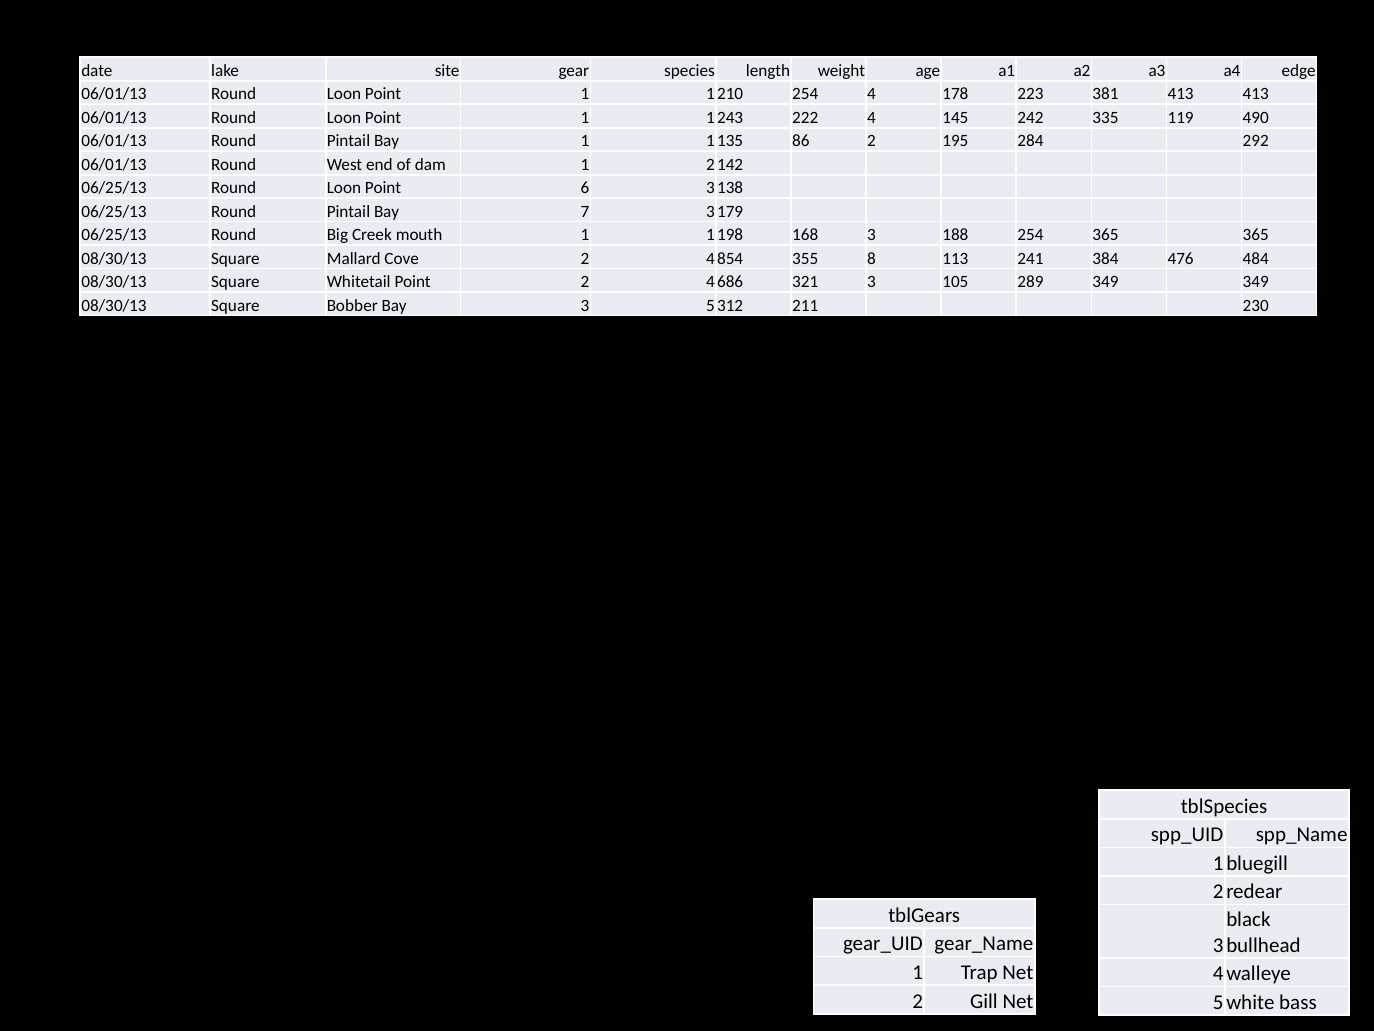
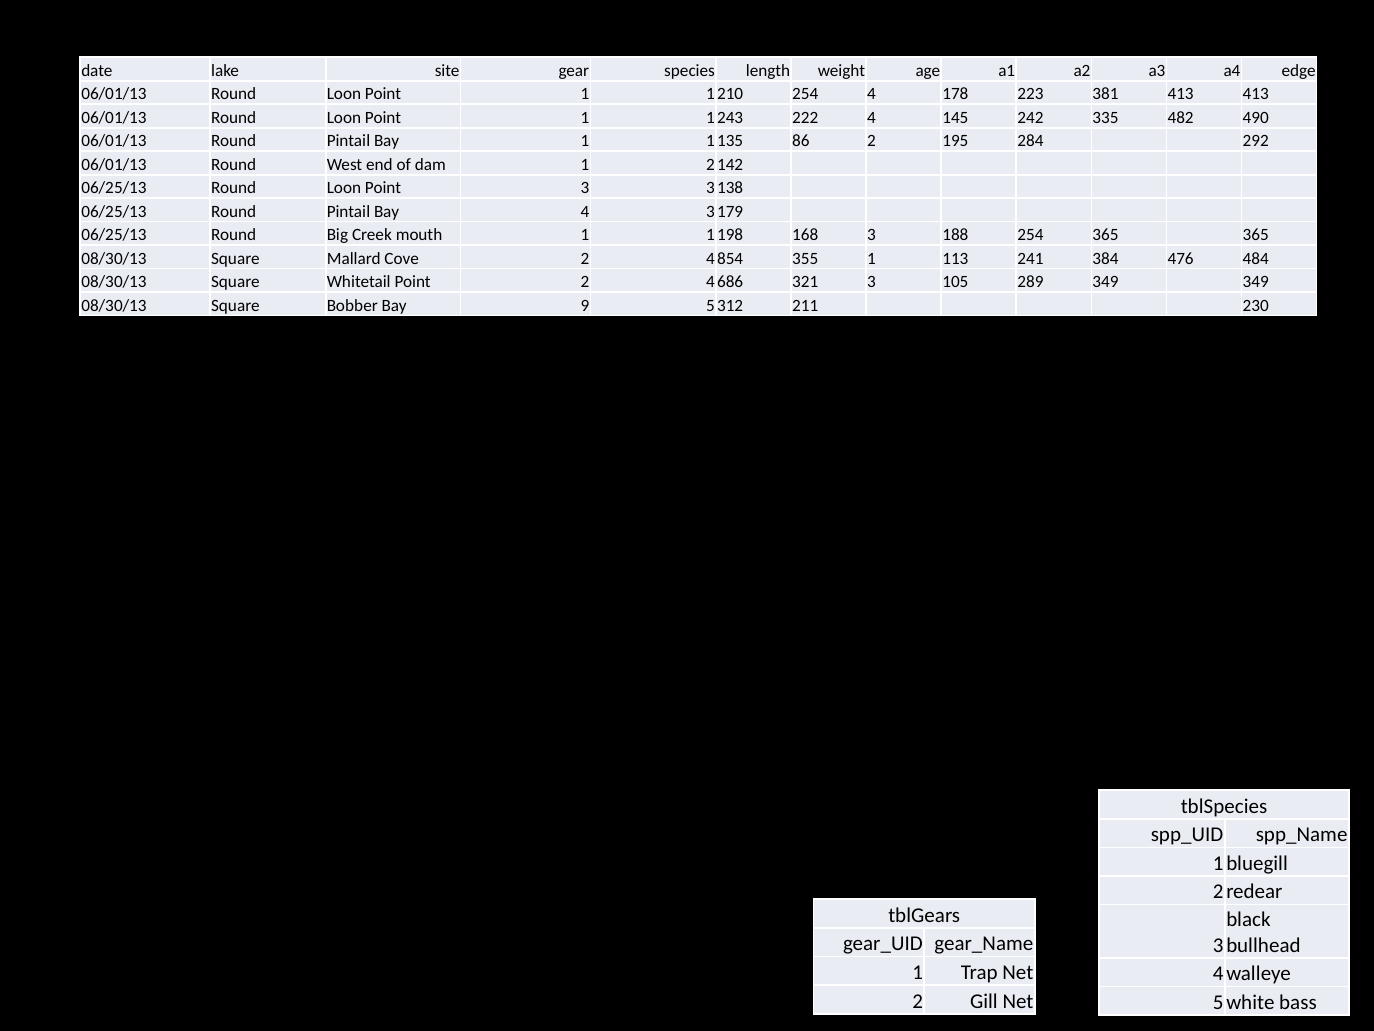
119: 119 -> 482
Point 6: 6 -> 3
Bay 7: 7 -> 4
355 8: 8 -> 1
Bay 3: 3 -> 9
